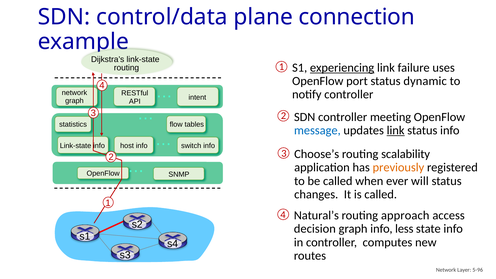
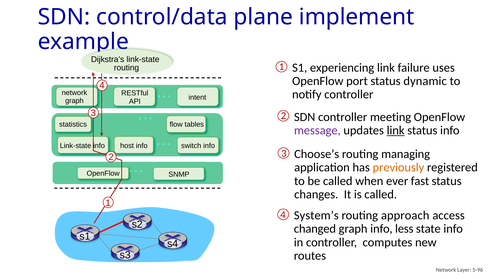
connection: connection -> implement
experiencing underline: present -> none
message colour: blue -> purple
scalability: scalability -> managing
will: will -> fast
Natural’s: Natural’s -> System’s
decision: decision -> changed
